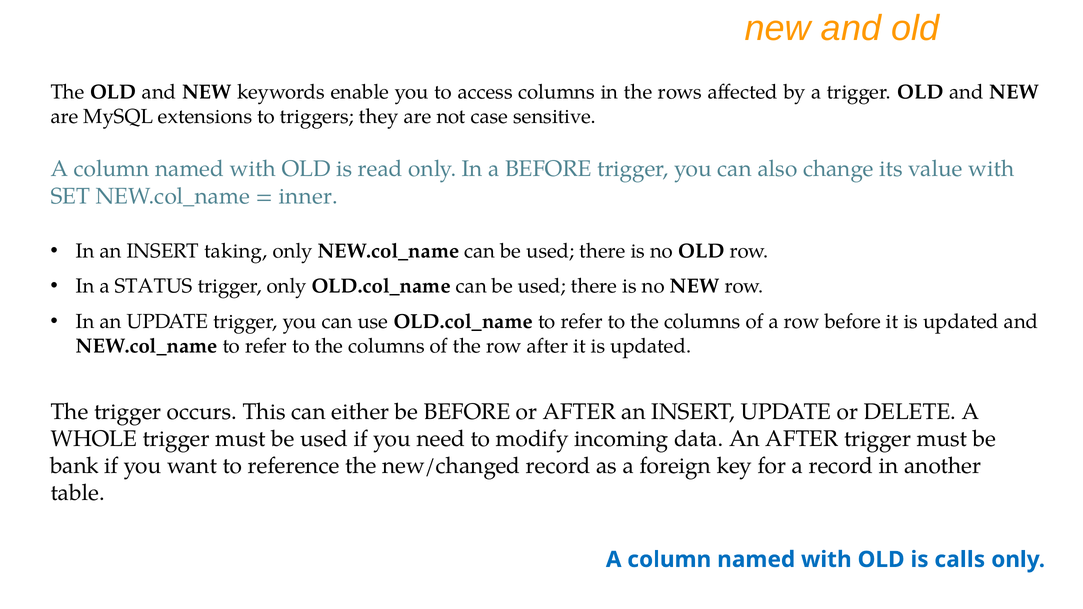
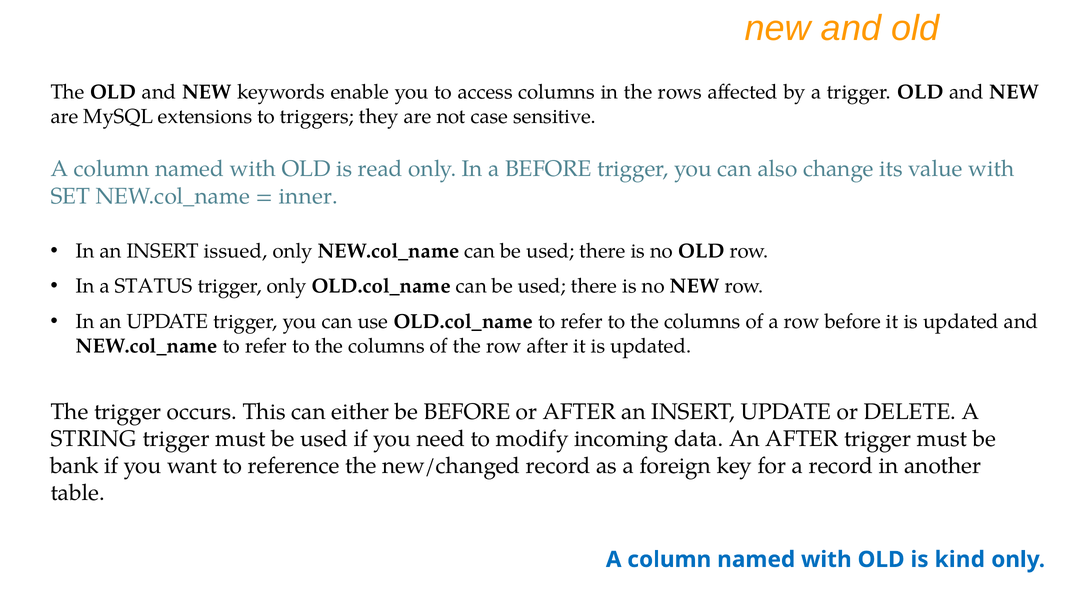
taking: taking -> issued
WHOLE: WHOLE -> STRING
calls: calls -> kind
